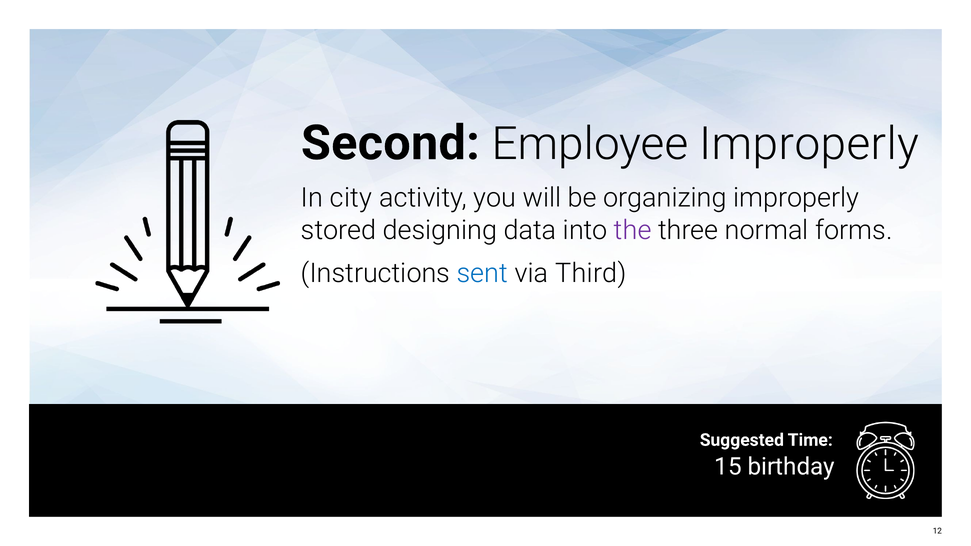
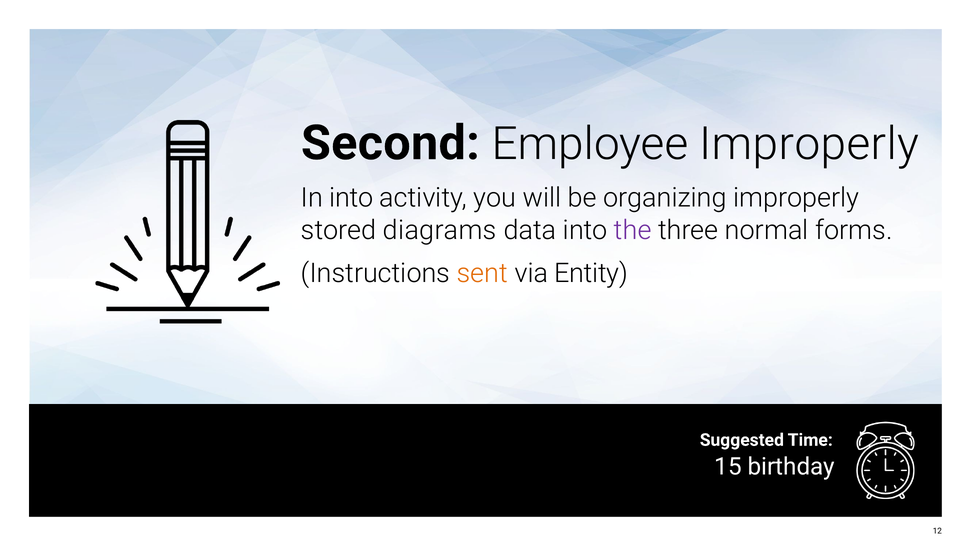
In city: city -> into
designing: designing -> diagrams
sent colour: blue -> orange
Third: Third -> Entity
